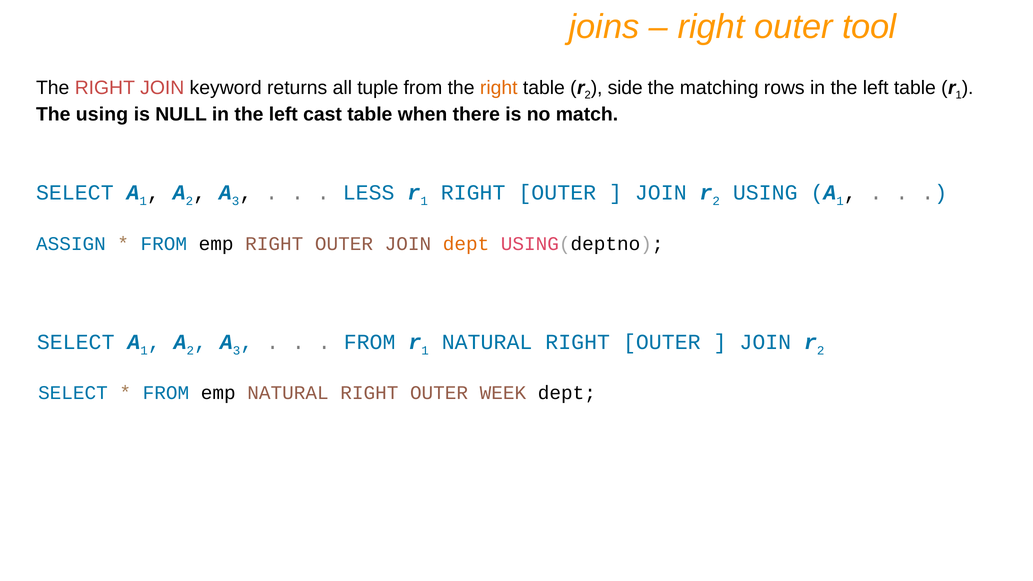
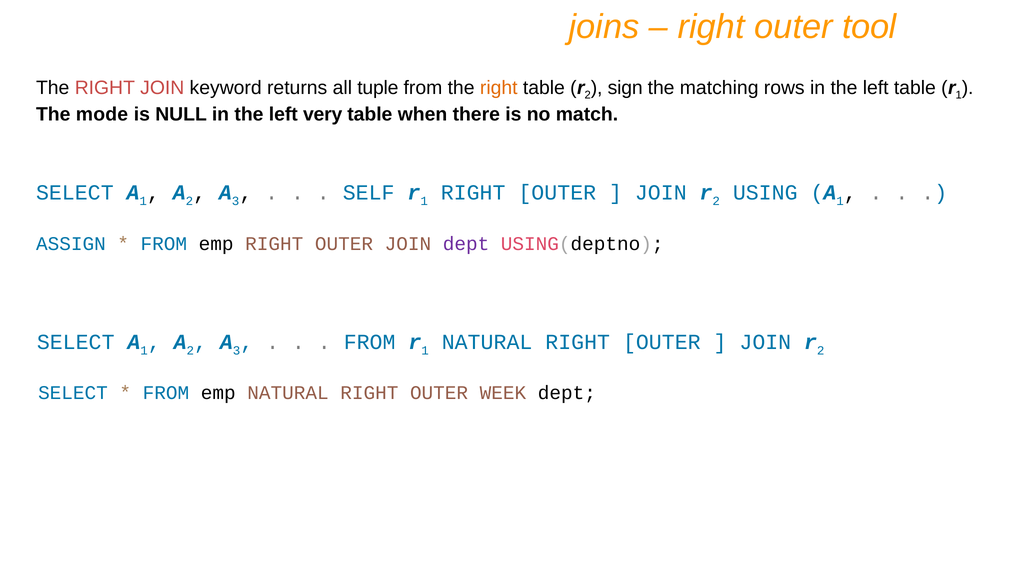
side: side -> sign
The using: using -> mode
cast: cast -> very
LESS: LESS -> SELF
dept at (466, 244) colour: orange -> purple
